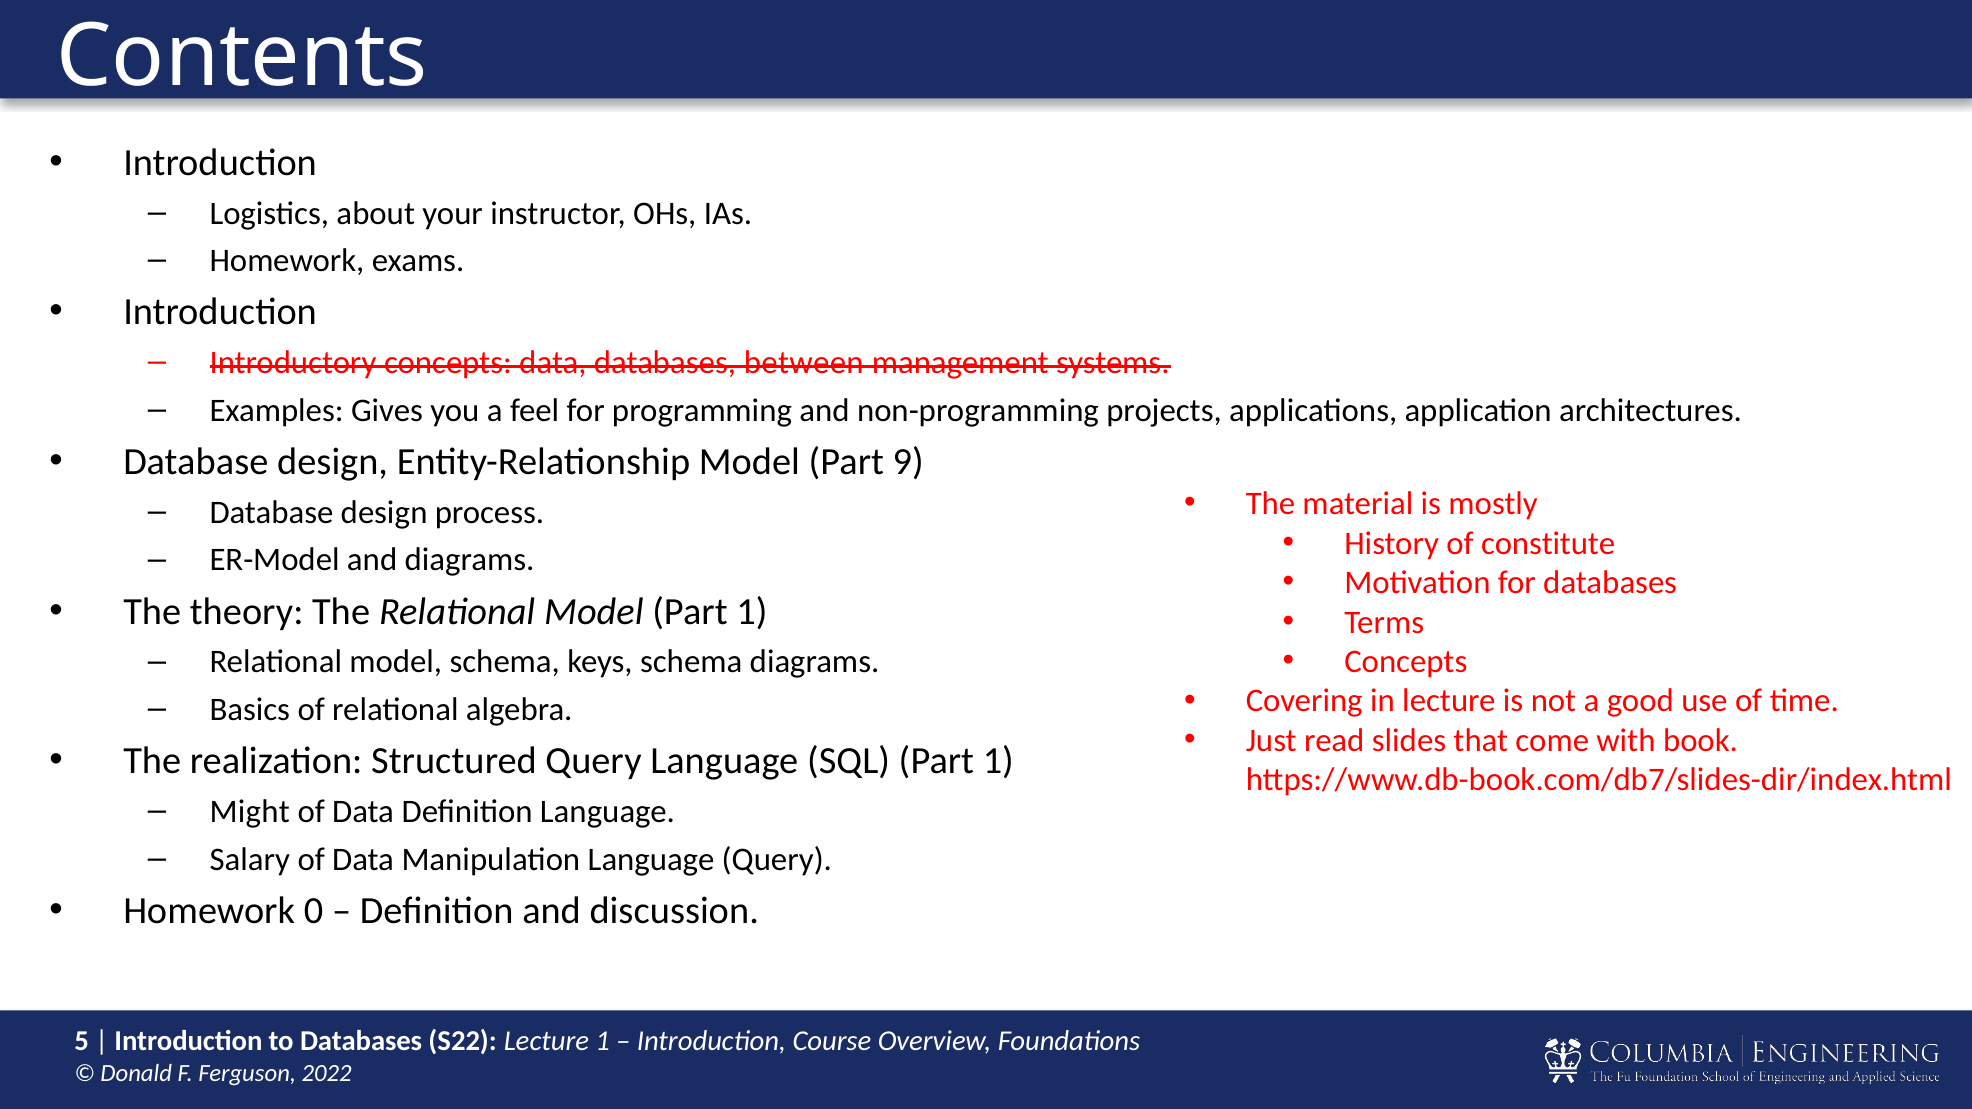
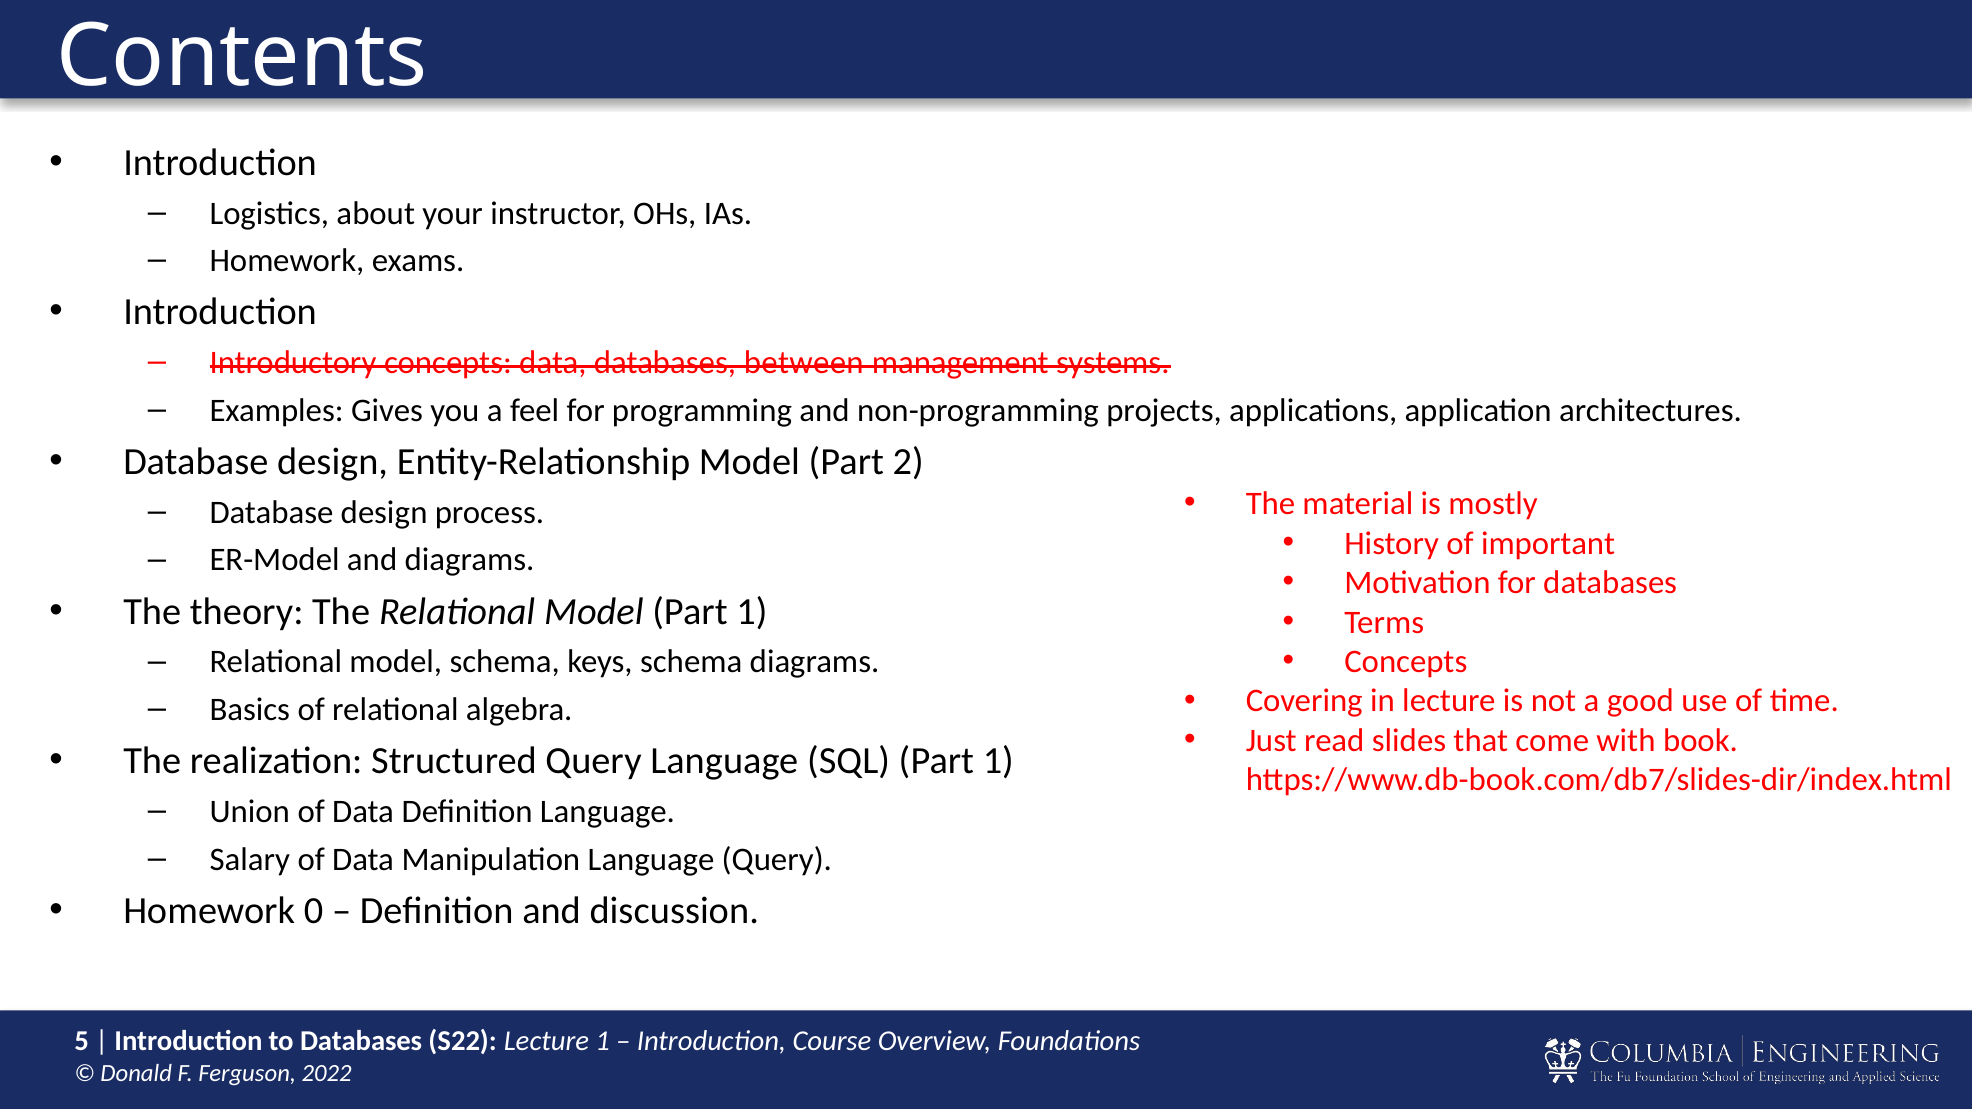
9: 9 -> 2
constitute: constitute -> important
Might: Might -> Union
